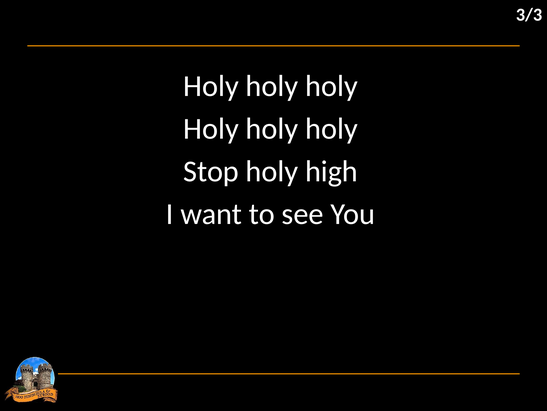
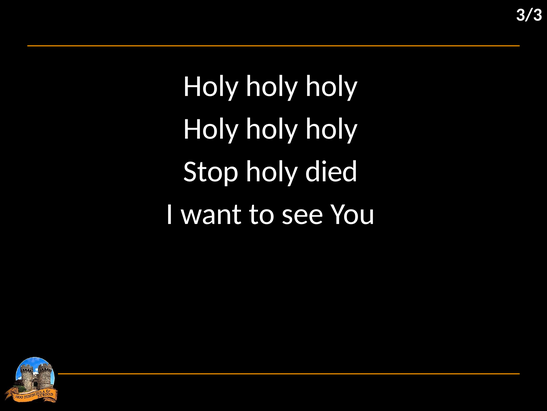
high: high -> died
